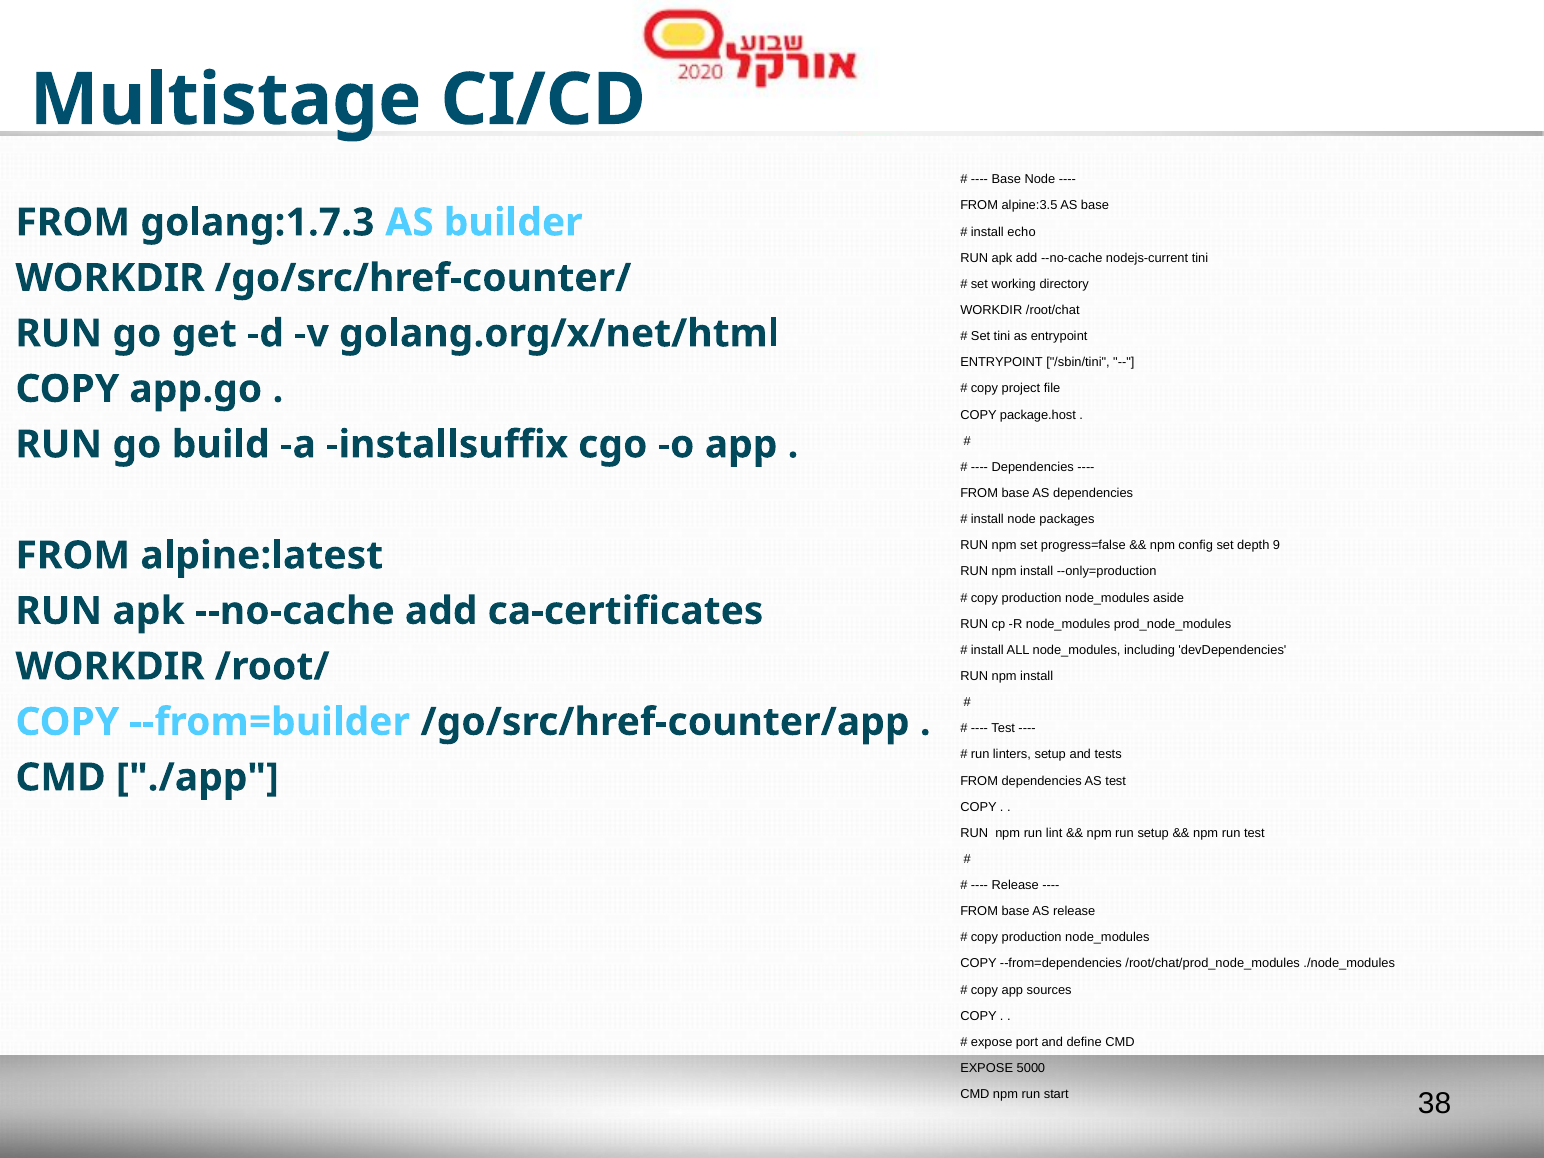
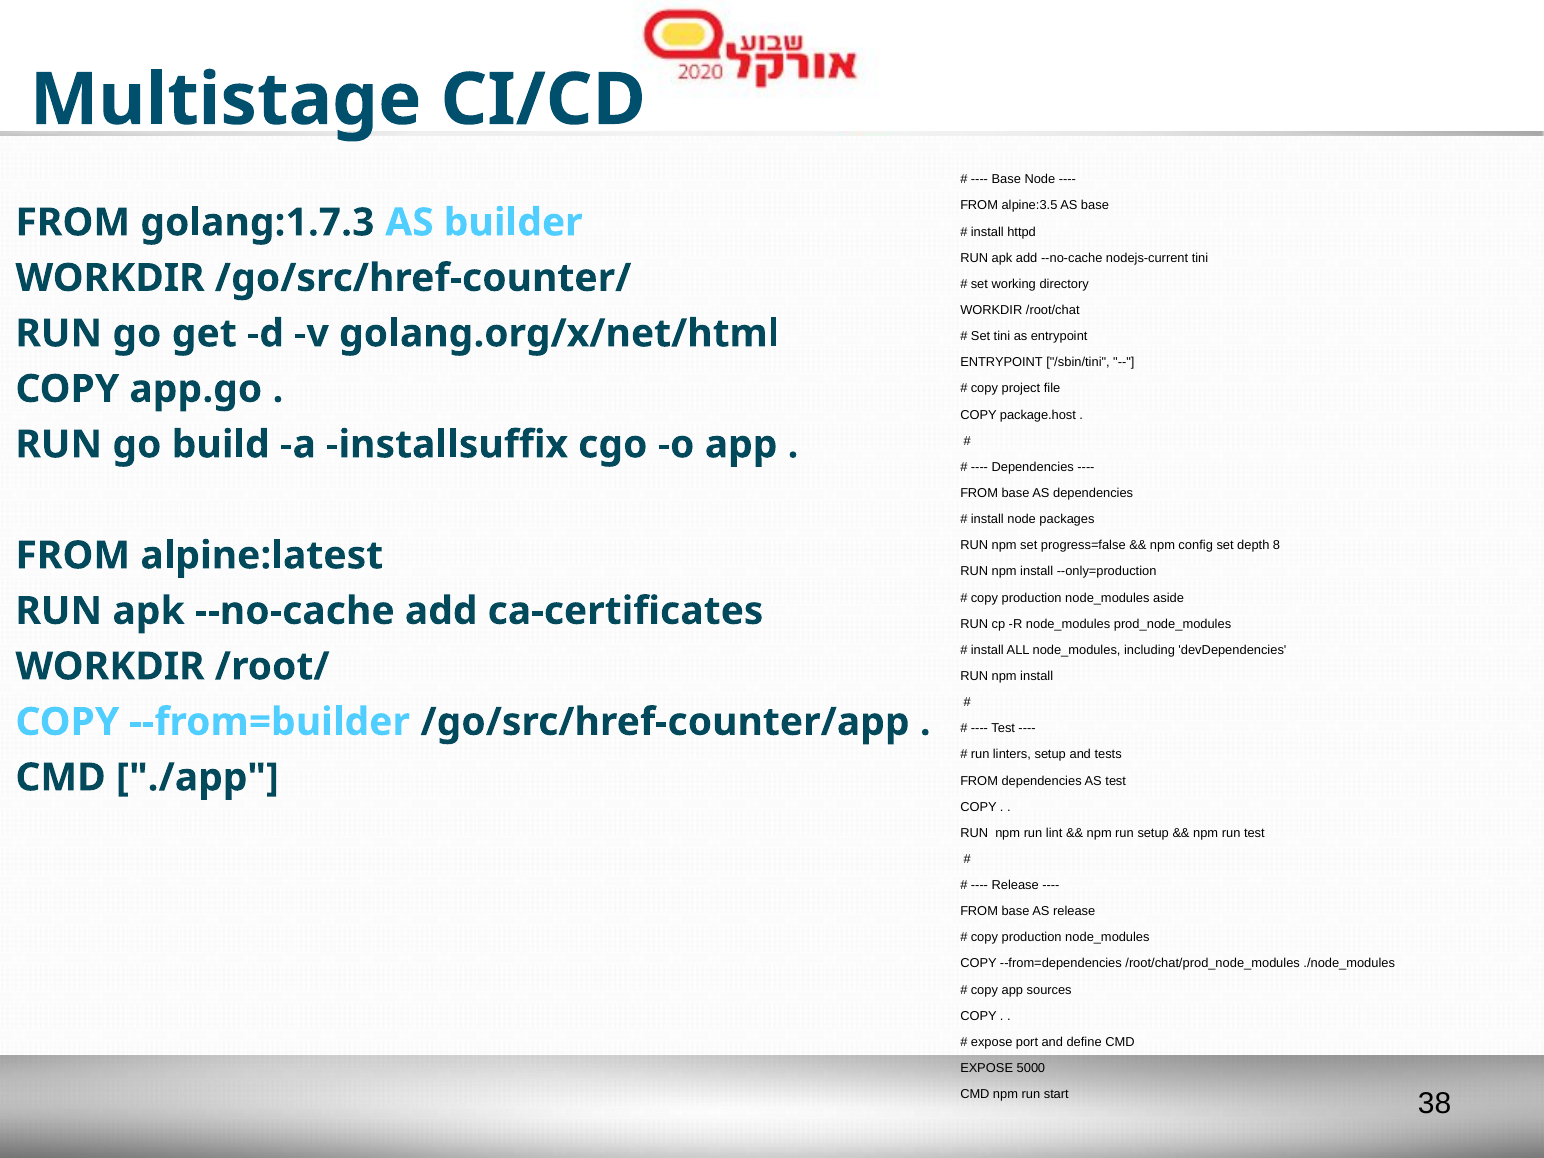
echo: echo -> httpd
9: 9 -> 8
